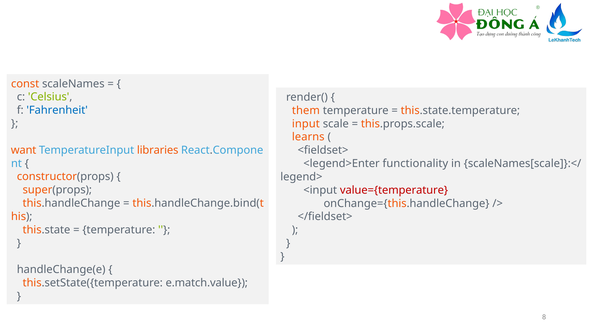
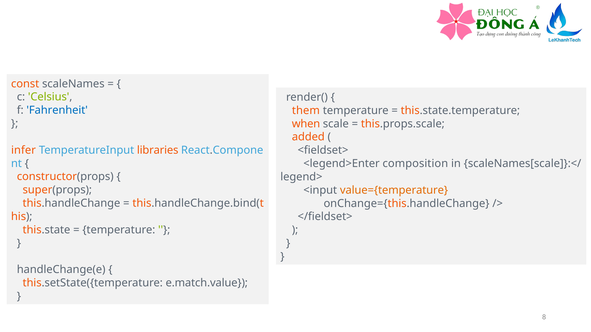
input: input -> when
learns: learns -> added
want: want -> infer
functionality: functionality -> composition
value={temperature colour: red -> orange
